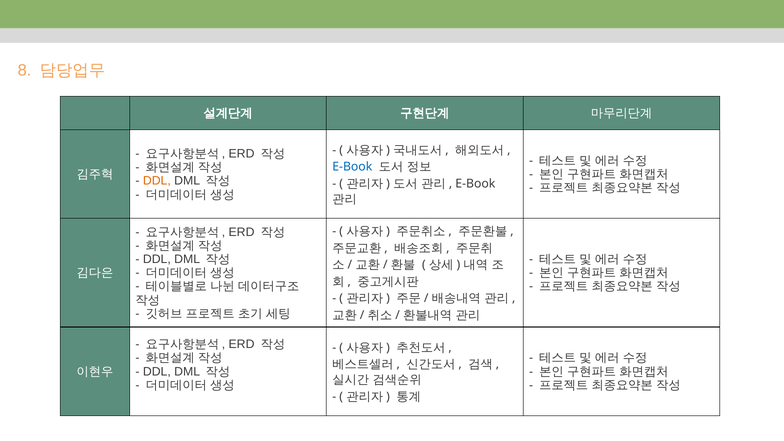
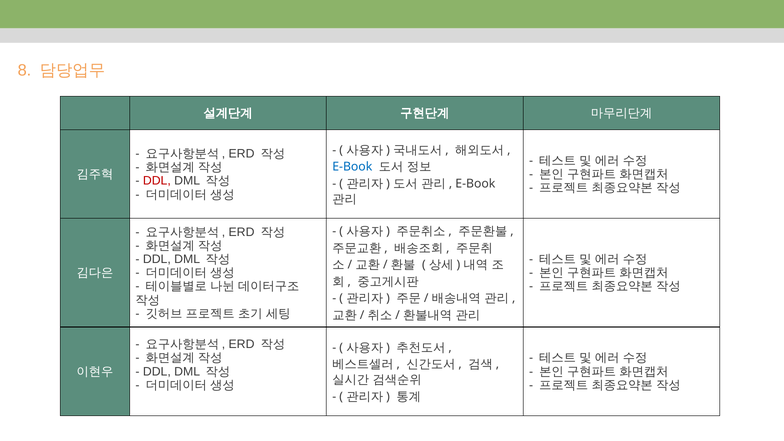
DDL at (157, 181) colour: orange -> red
